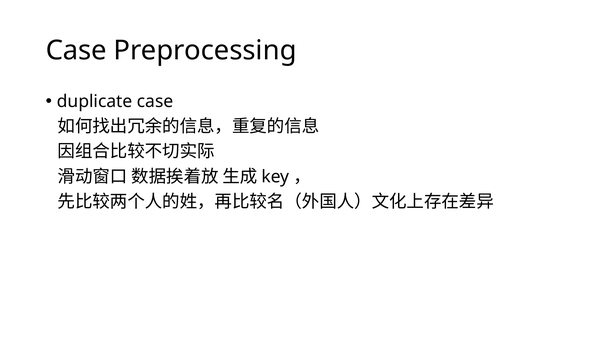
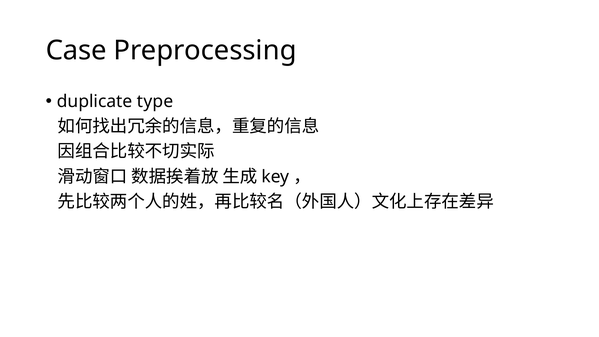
duplicate case: case -> type
